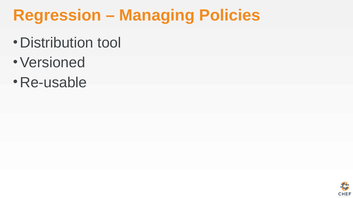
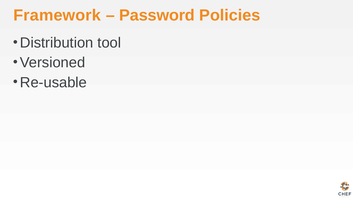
Regression: Regression -> Framework
Managing: Managing -> Password
